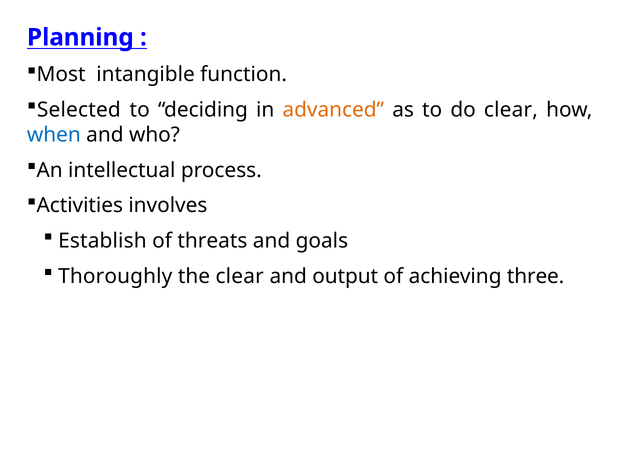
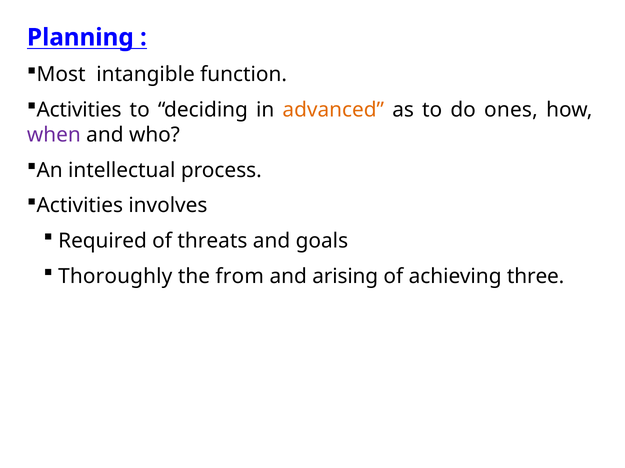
Selected at (79, 110): Selected -> Activities
do clear: clear -> ones
when colour: blue -> purple
Establish: Establish -> Required
the clear: clear -> from
output: output -> arising
